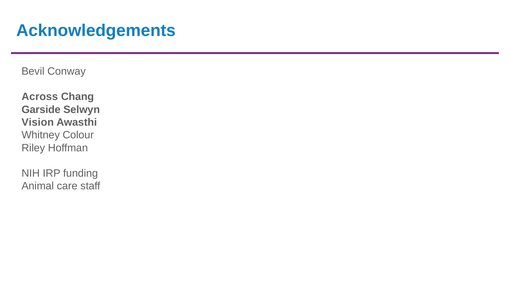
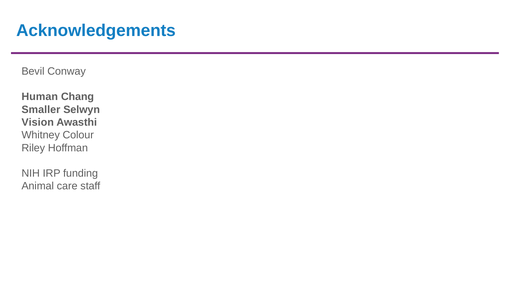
Across: Across -> Human
Garside: Garside -> Smaller
